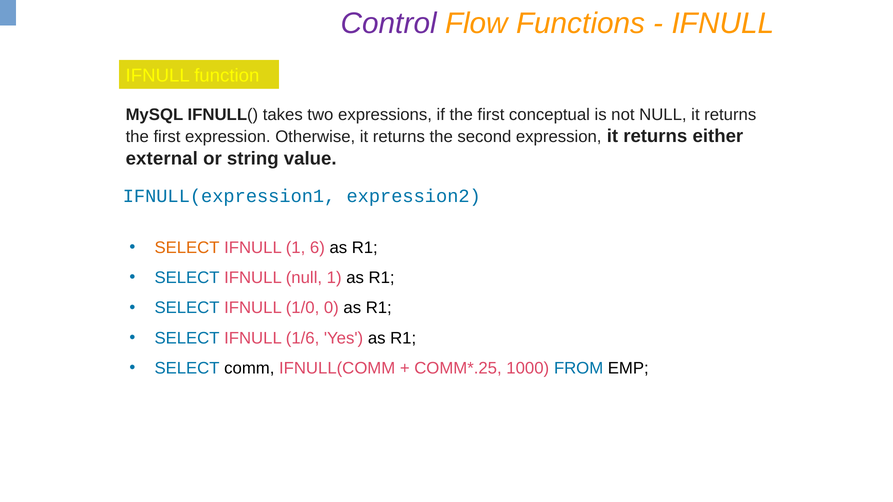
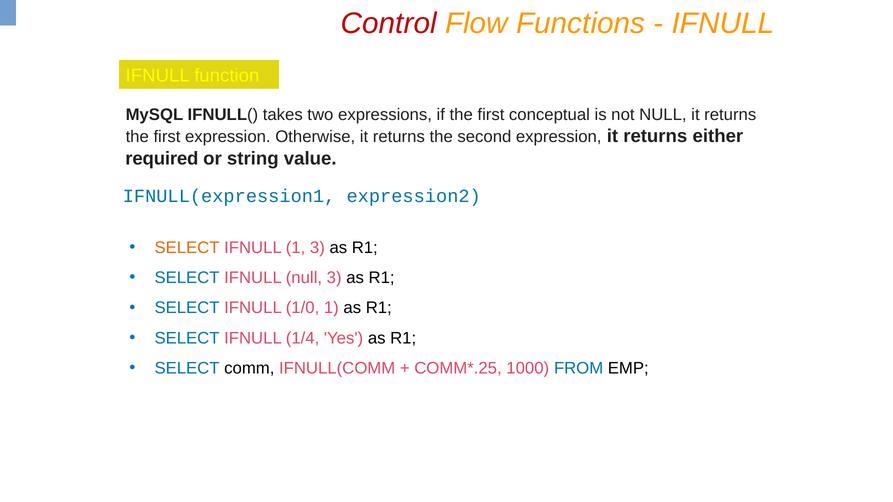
Control colour: purple -> red
external: external -> required
1 6: 6 -> 3
null 1: 1 -> 3
1/0 0: 0 -> 1
1/6: 1/6 -> 1/4
